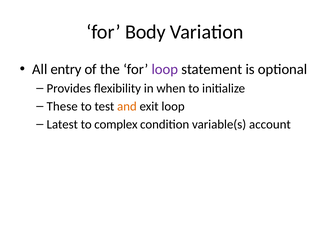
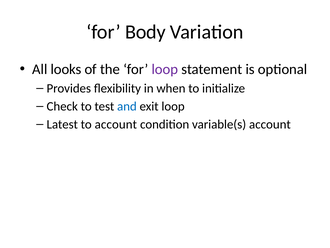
entry: entry -> looks
These: These -> Check
and colour: orange -> blue
to complex: complex -> account
